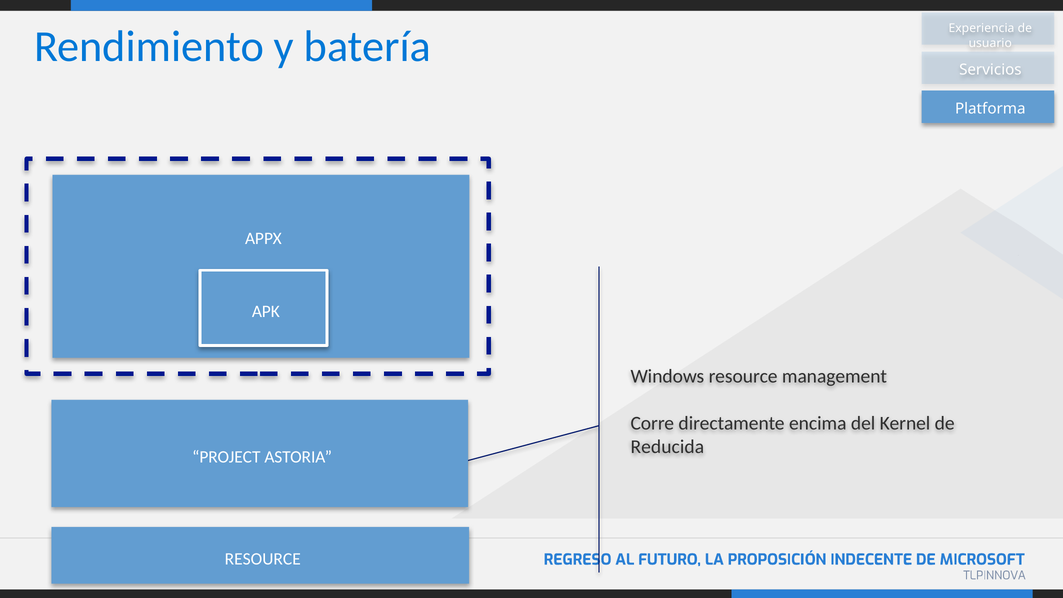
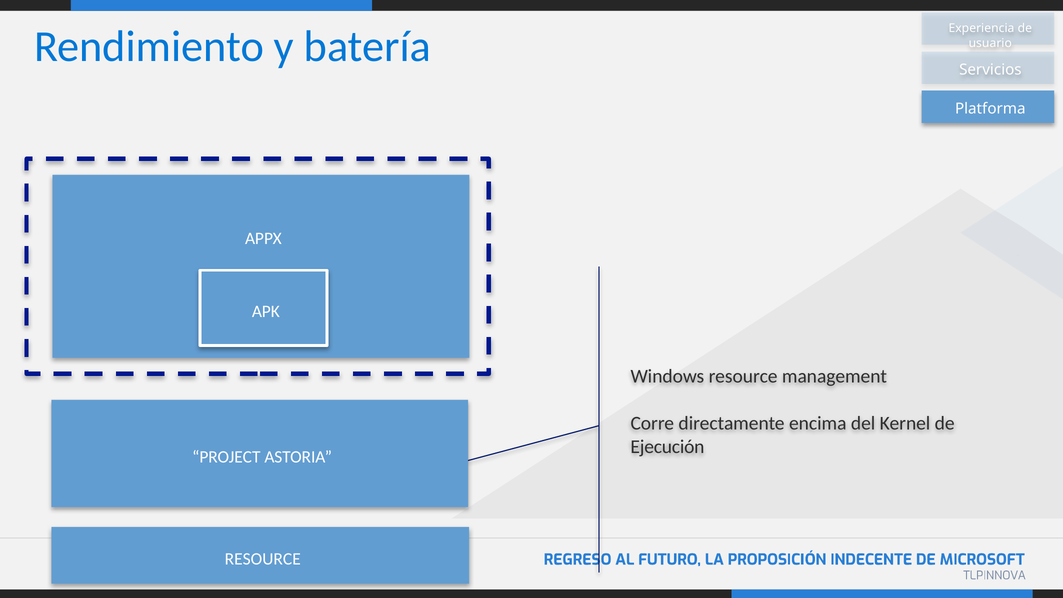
Reducida: Reducida -> Ejecución
